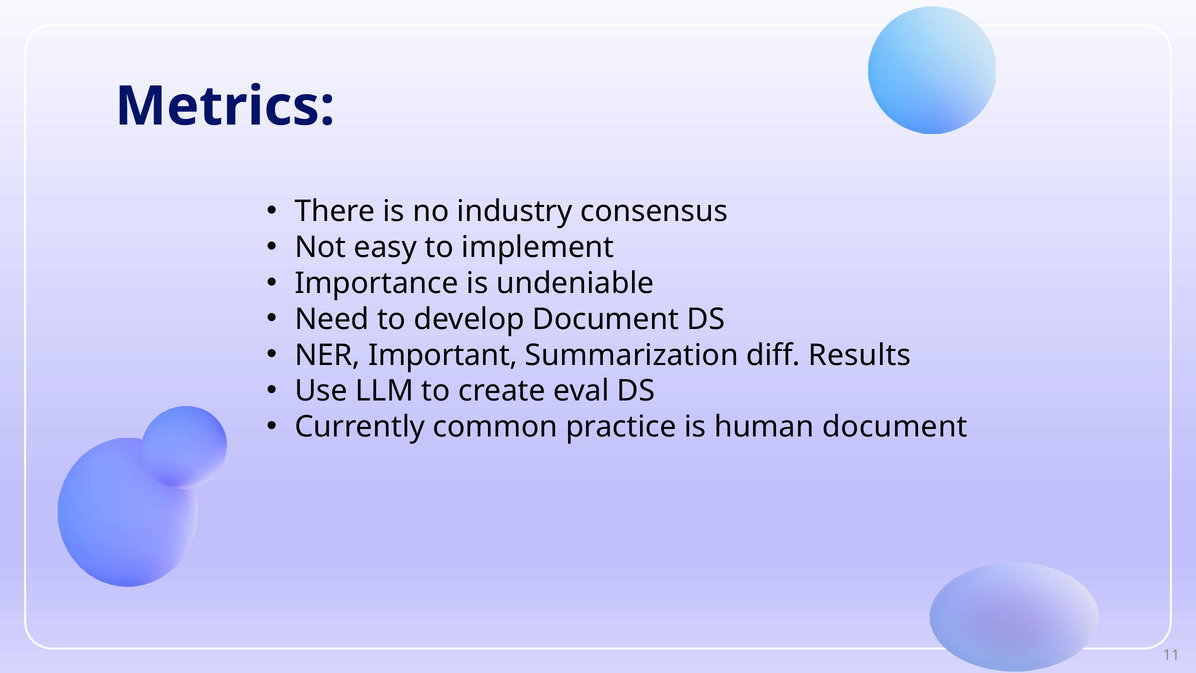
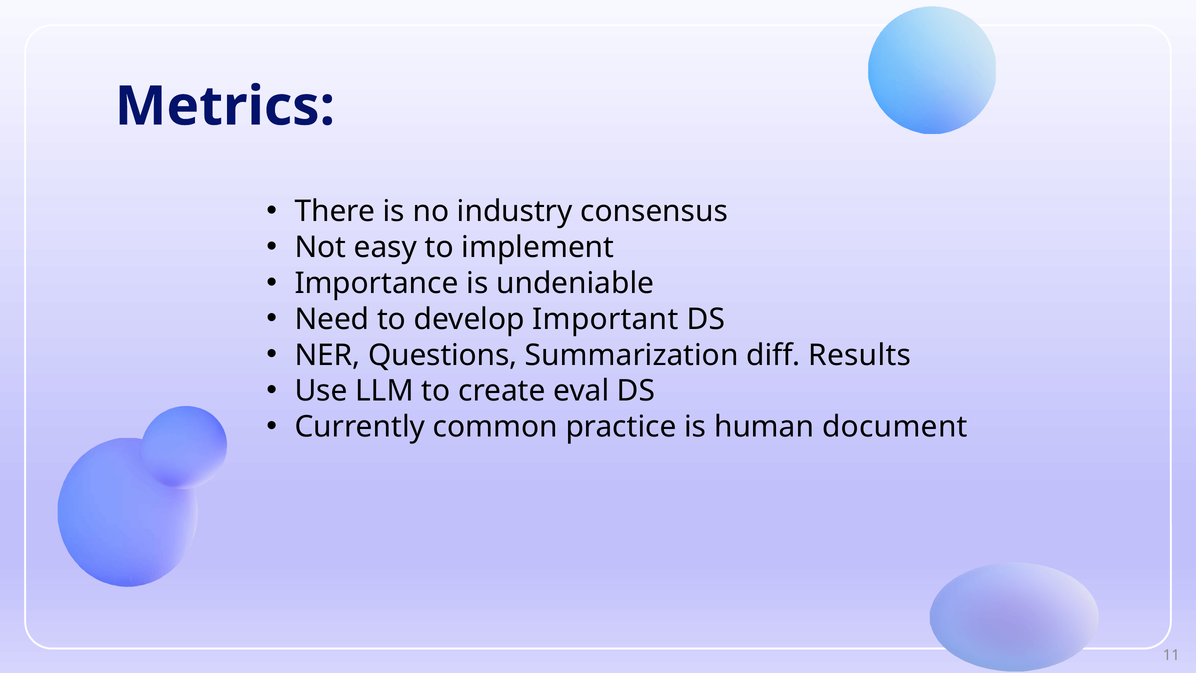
develop Document: Document -> Important
Important: Important -> Questions
